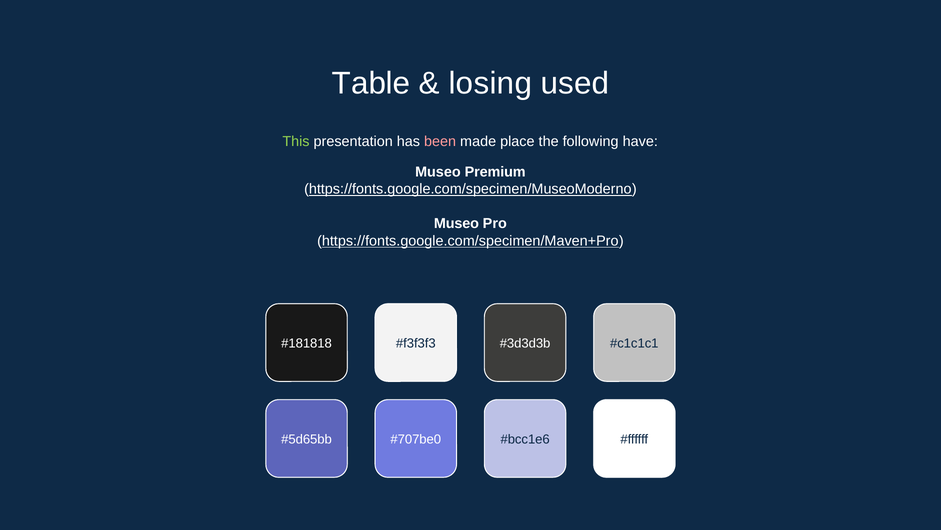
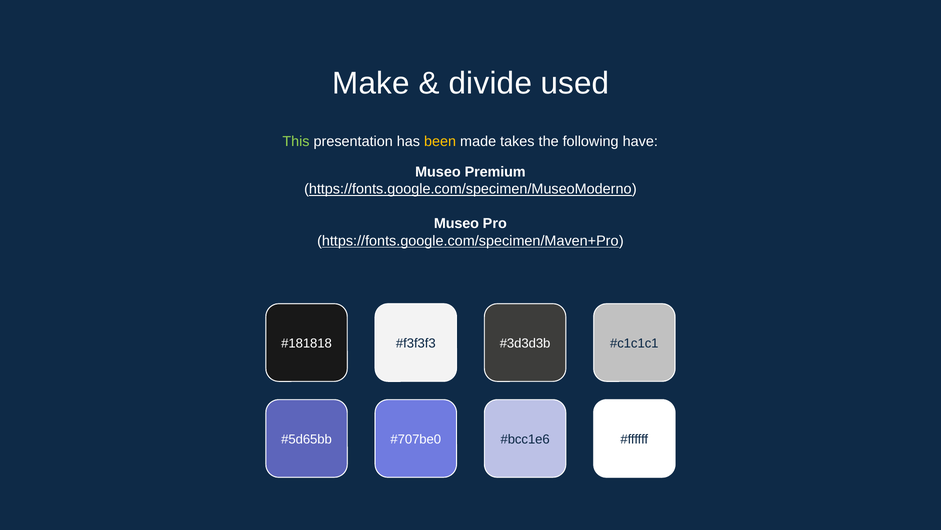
Table: Table -> Make
losing: losing -> divide
been colour: pink -> yellow
place: place -> takes
